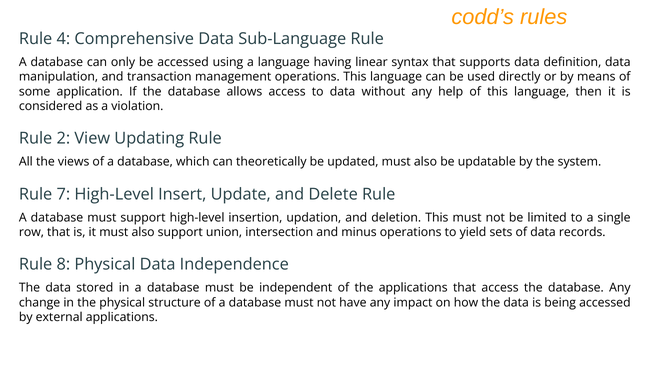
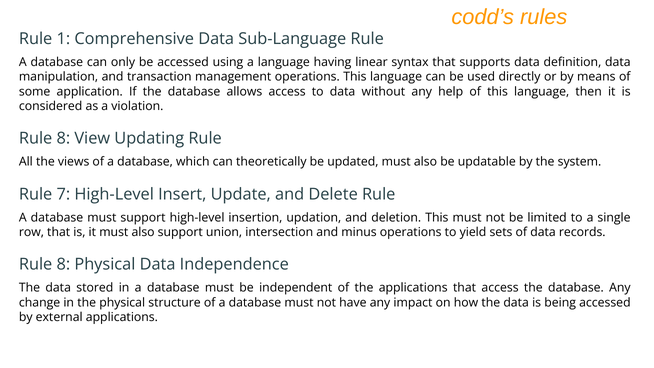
4: 4 -> 1
2 at (63, 138): 2 -> 8
